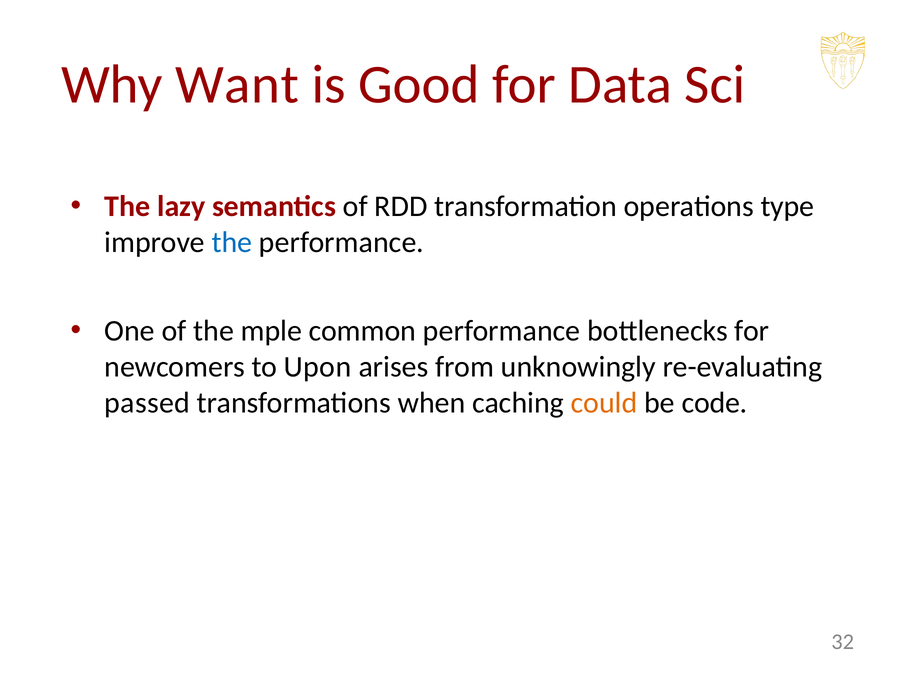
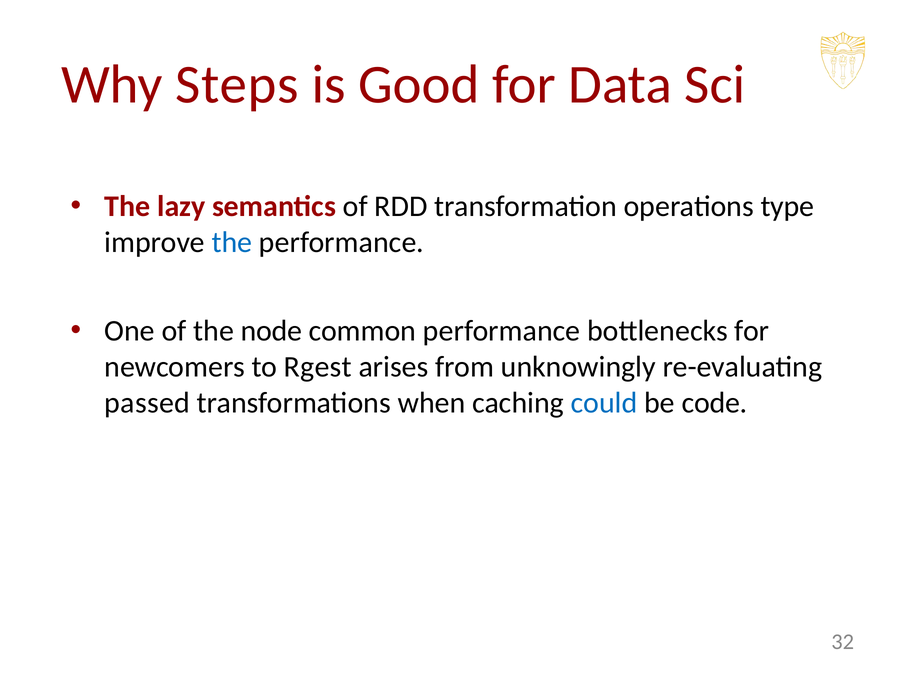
Want: Want -> Steps
mple: mple -> node
Upon: Upon -> Rgest
could colour: orange -> blue
